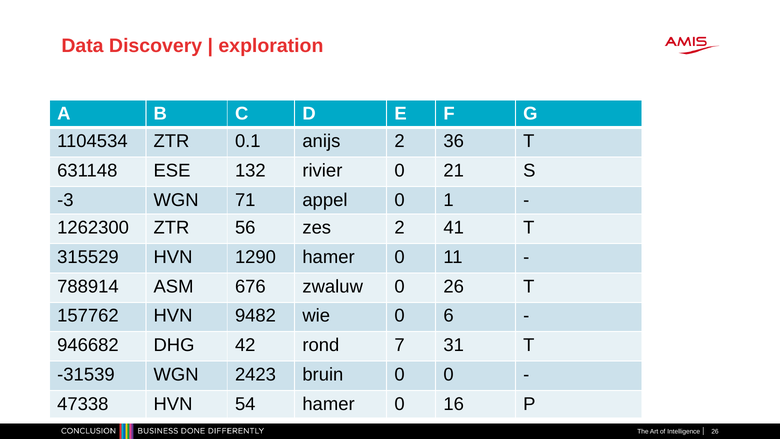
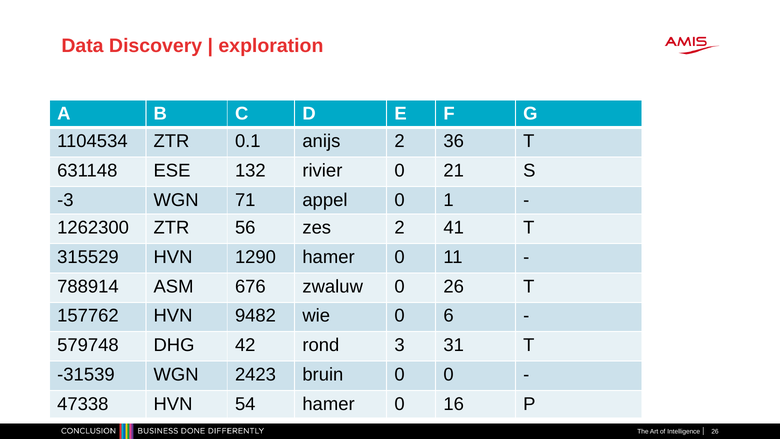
946682: 946682 -> 579748
7: 7 -> 3
